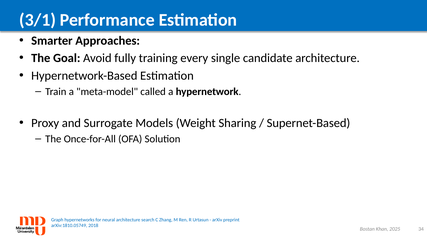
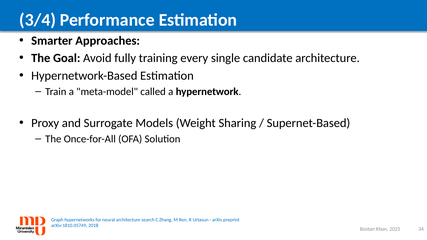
3/1: 3/1 -> 3/4
